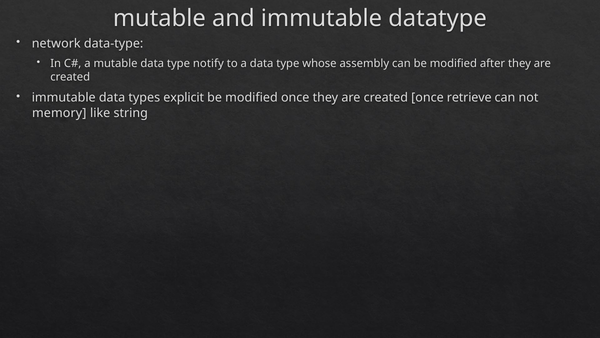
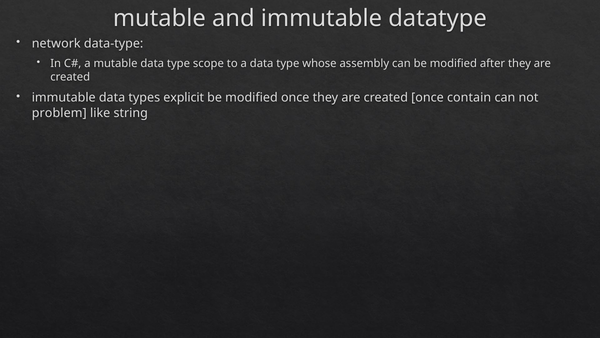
notify: notify -> scope
retrieve: retrieve -> contain
memory: memory -> problem
